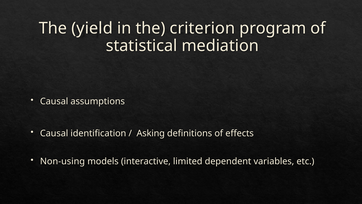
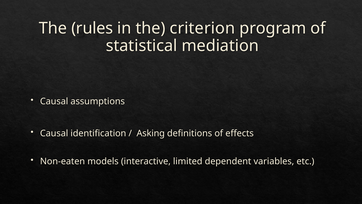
yield: yield -> rules
Non-using: Non-using -> Non-eaten
